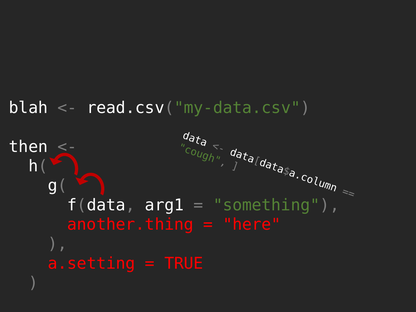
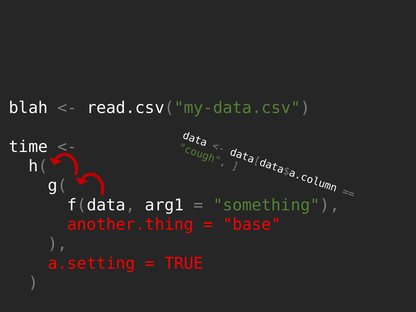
then: then -> time
here: here -> base
